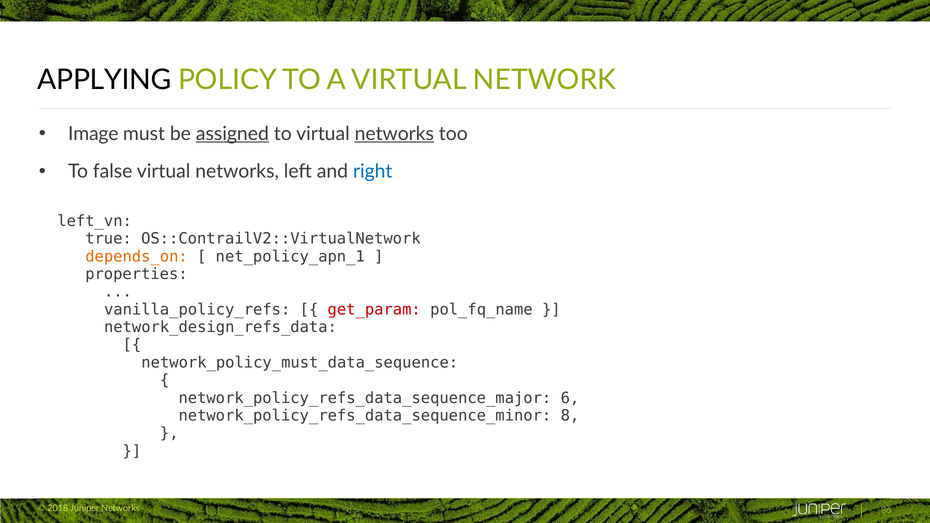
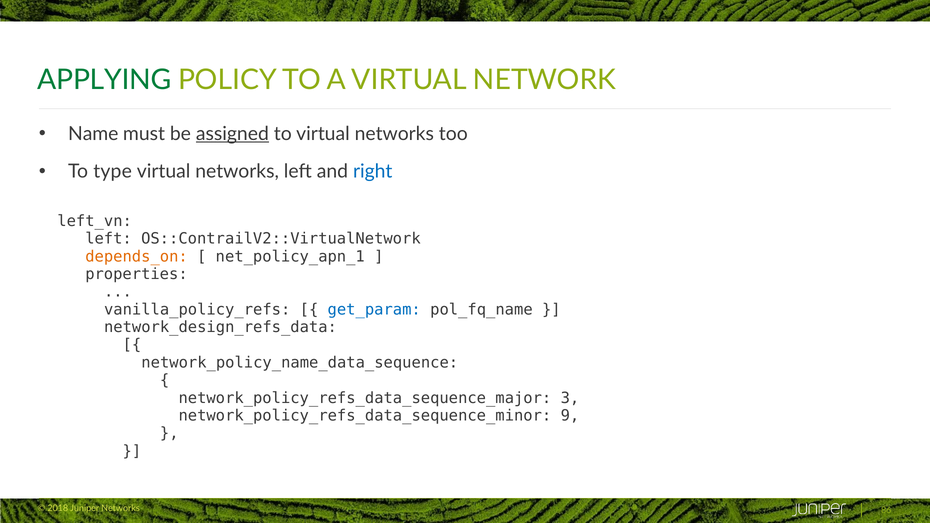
APPLYING colour: black -> green
Image: Image -> Name
networks at (394, 134) underline: present -> none
false: false -> type
true at (109, 239): true -> left
get_param colour: red -> blue
network_policy_must_data_sequence: network_policy_must_data_sequence -> network_policy_name_data_sequence
6: 6 -> 3
8: 8 -> 9
